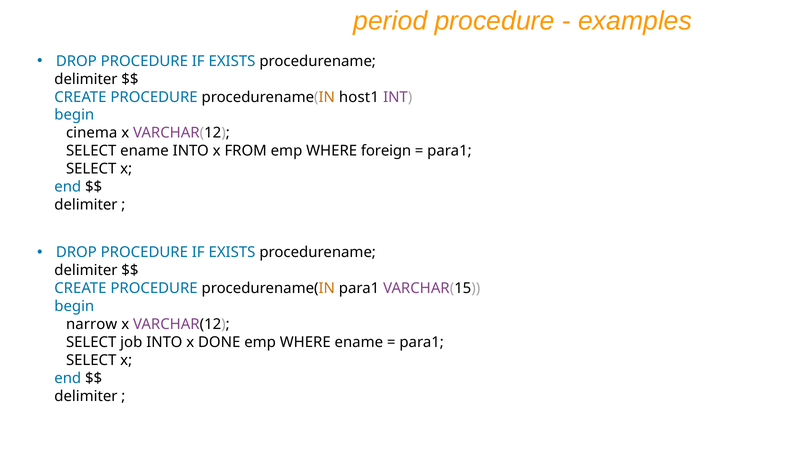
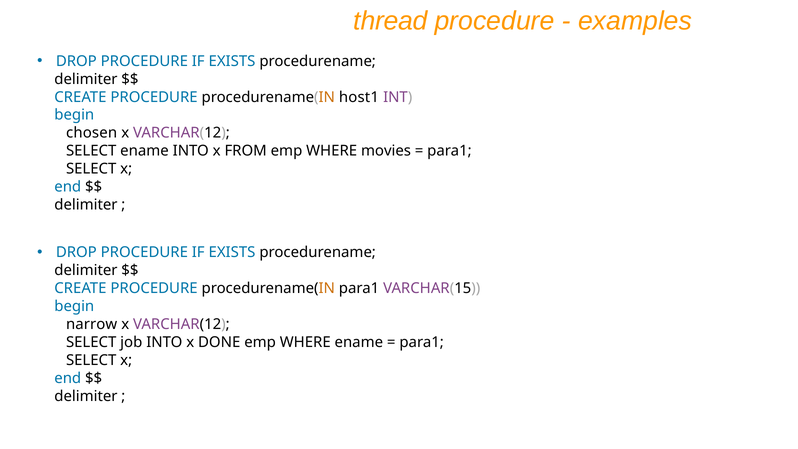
period: period -> thread
cinema: cinema -> chosen
foreign: foreign -> movies
